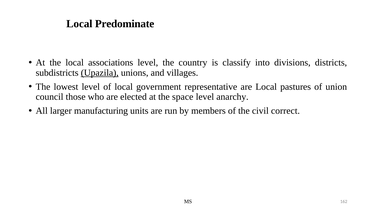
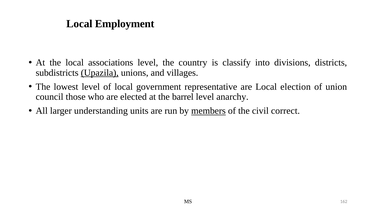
Predominate: Predominate -> Employment
pastures: pastures -> election
space: space -> barrel
manufacturing: manufacturing -> understanding
members underline: none -> present
